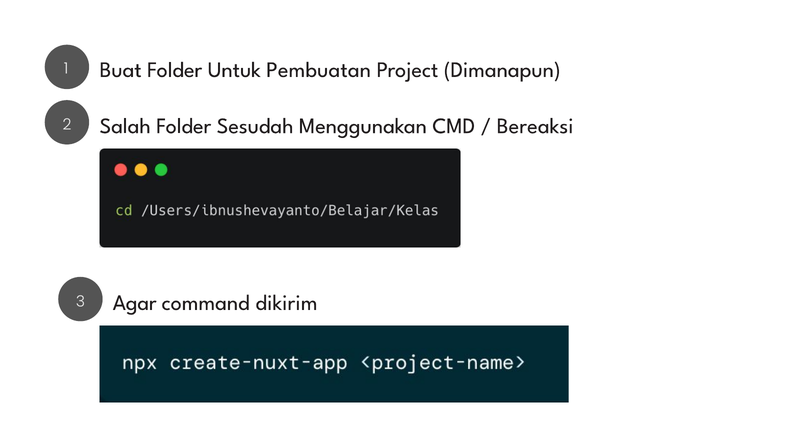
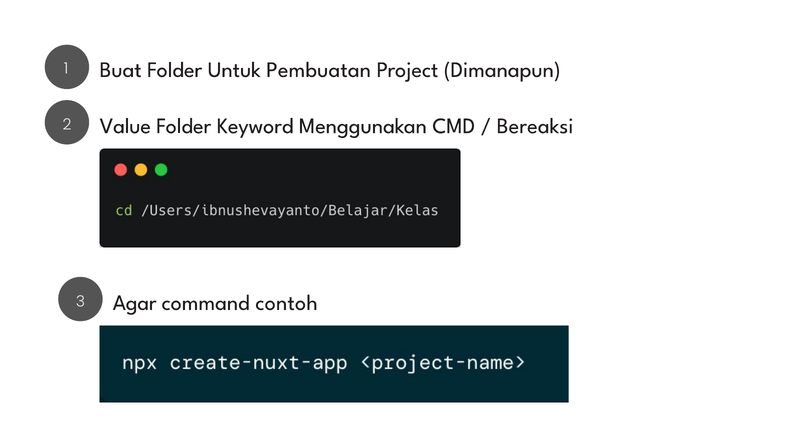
Salah: Salah -> Value
Sesudah: Sesudah -> Keyword
dikirim: dikirim -> contoh
